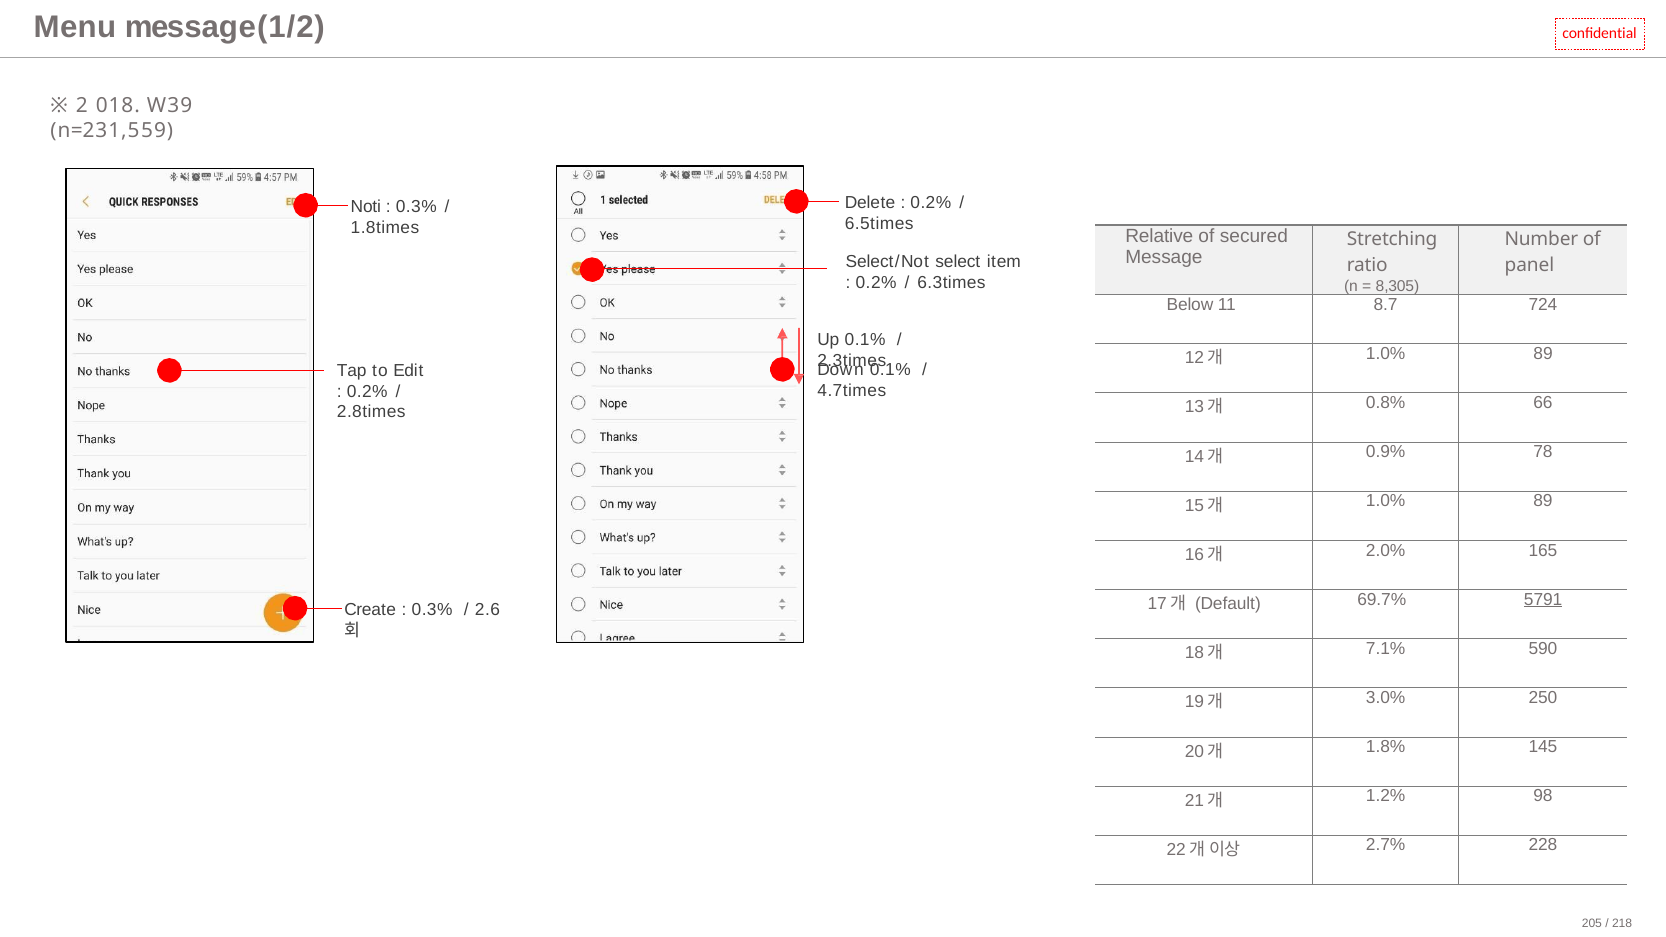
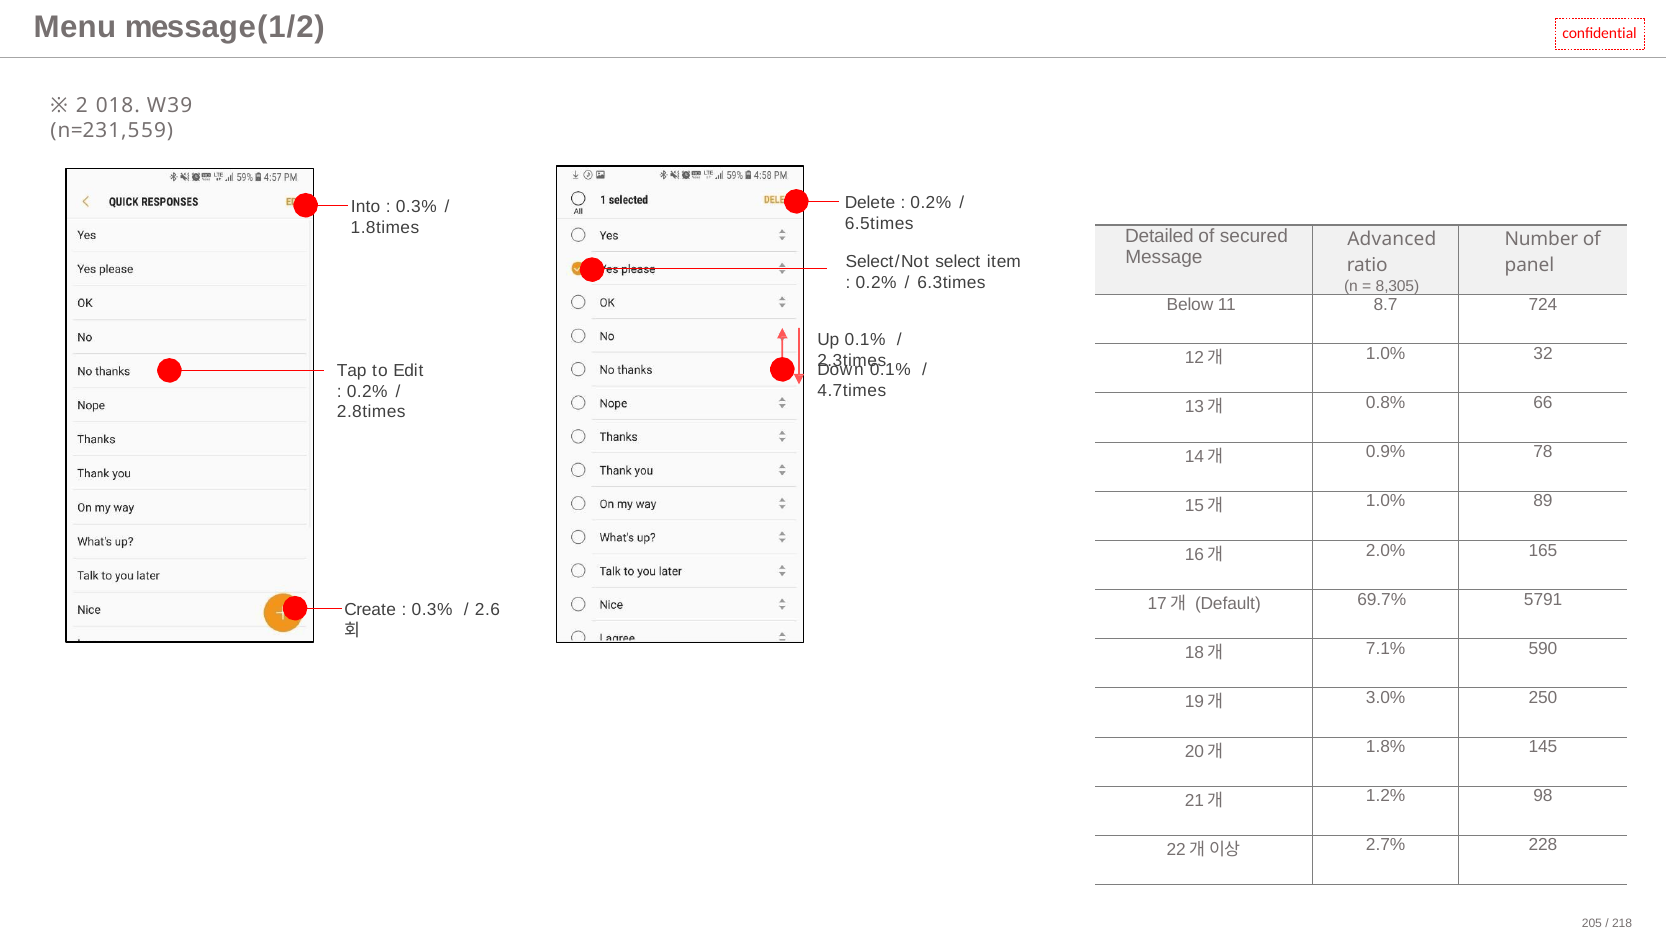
Noti: Noti -> Into
Relative: Relative -> Detailed
Stretching: Stretching -> Advanced
89 at (1543, 354): 89 -> 32
5791 underline: present -> none
